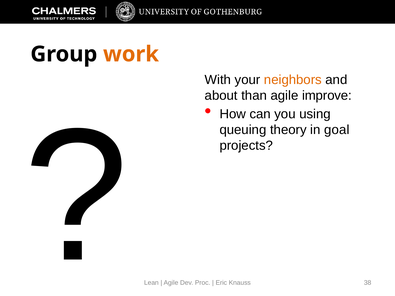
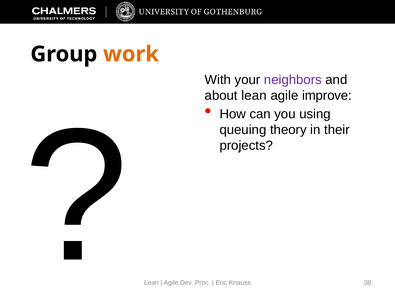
neighbors colour: orange -> purple
about than: than -> lean
goal: goal -> their
